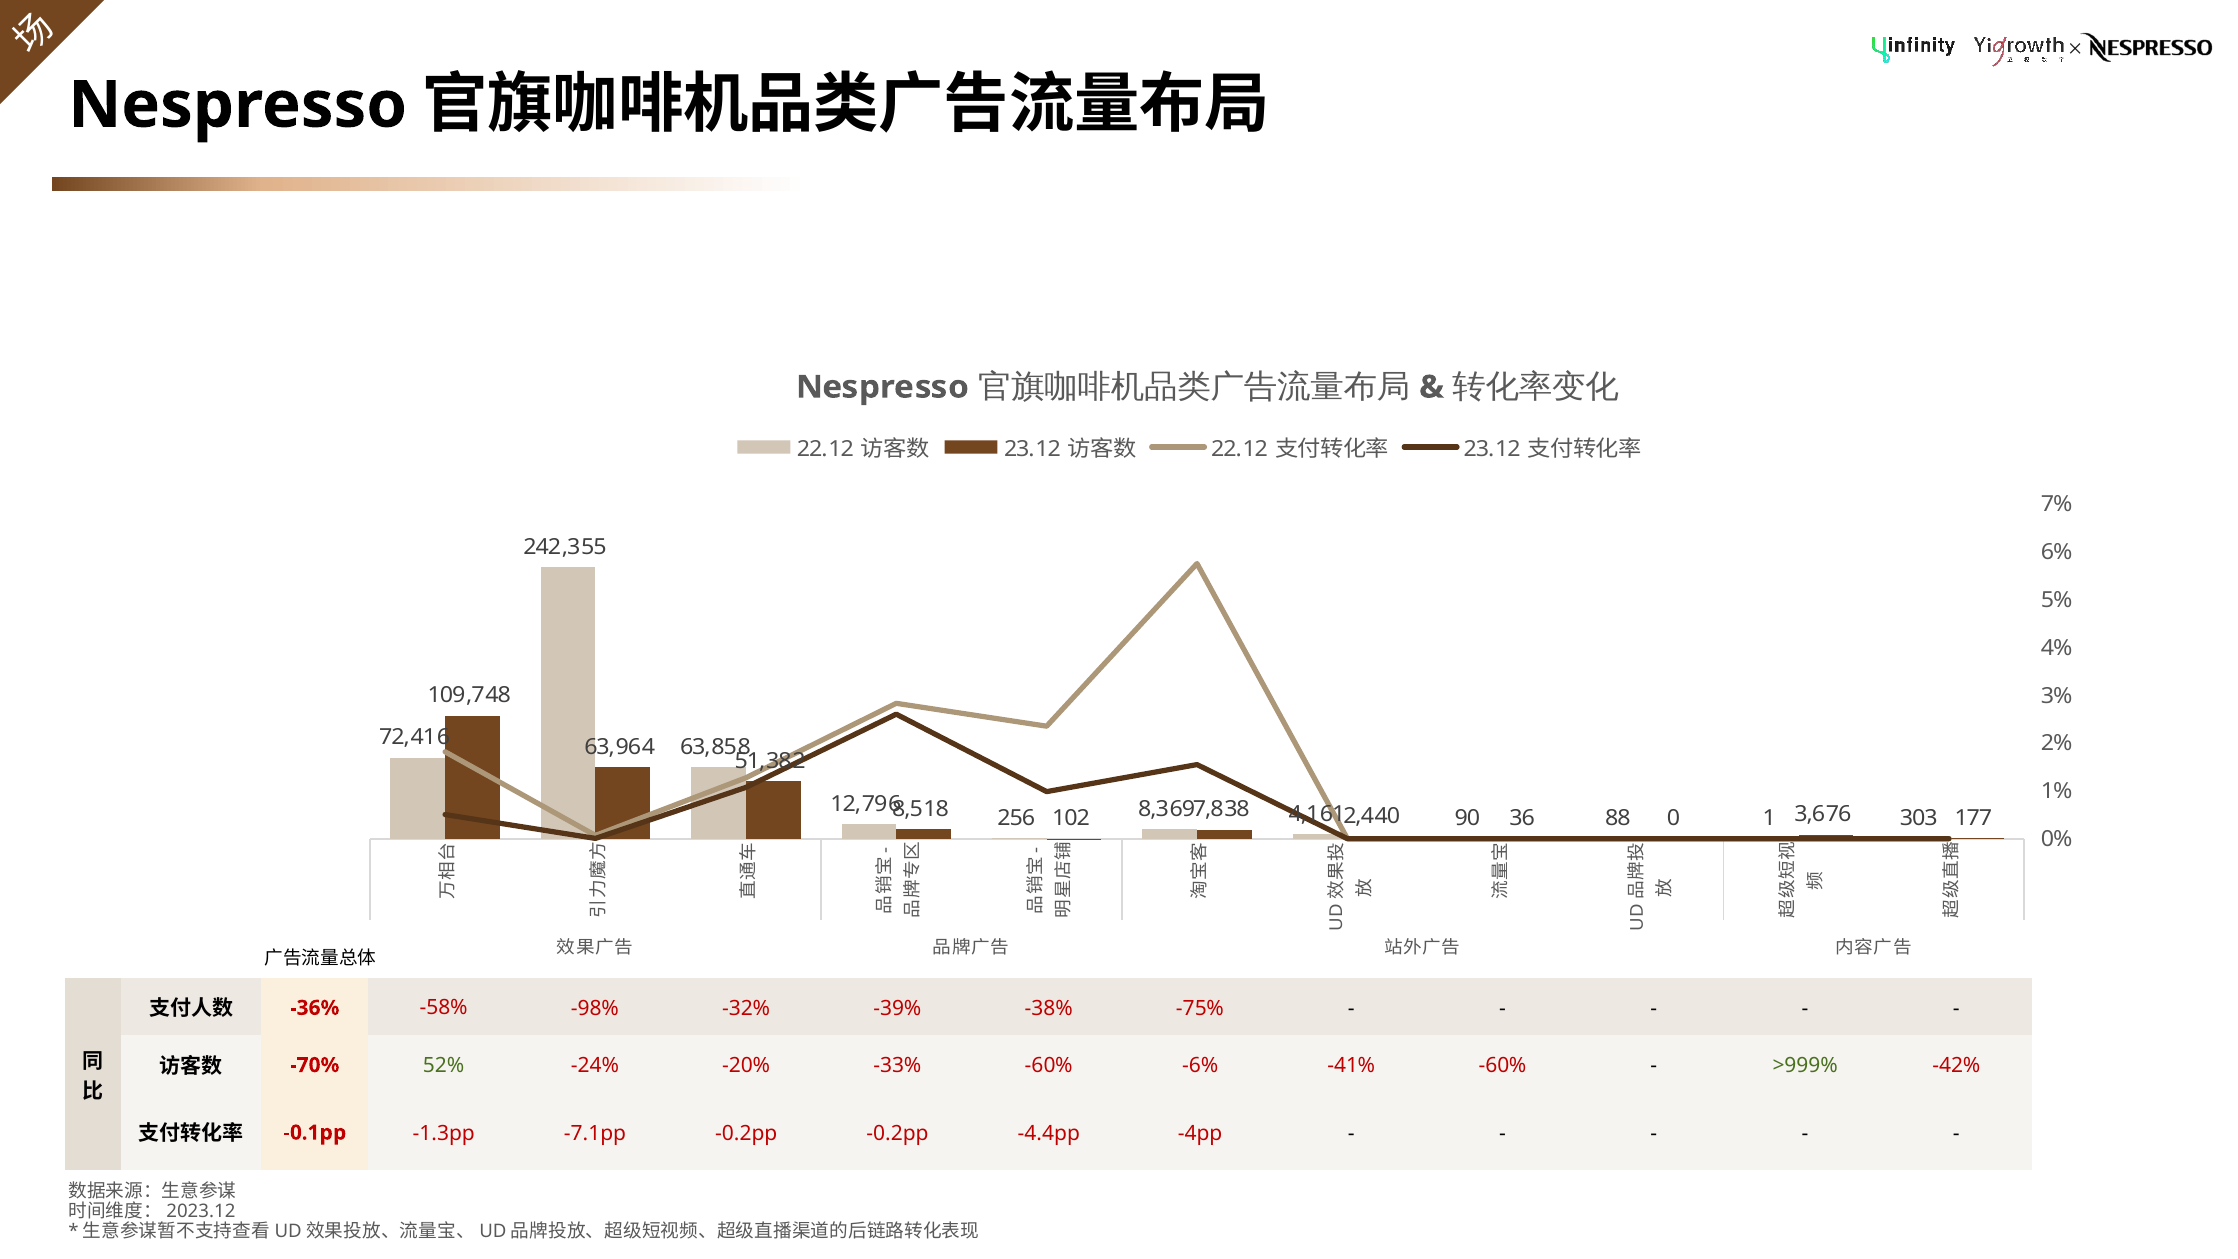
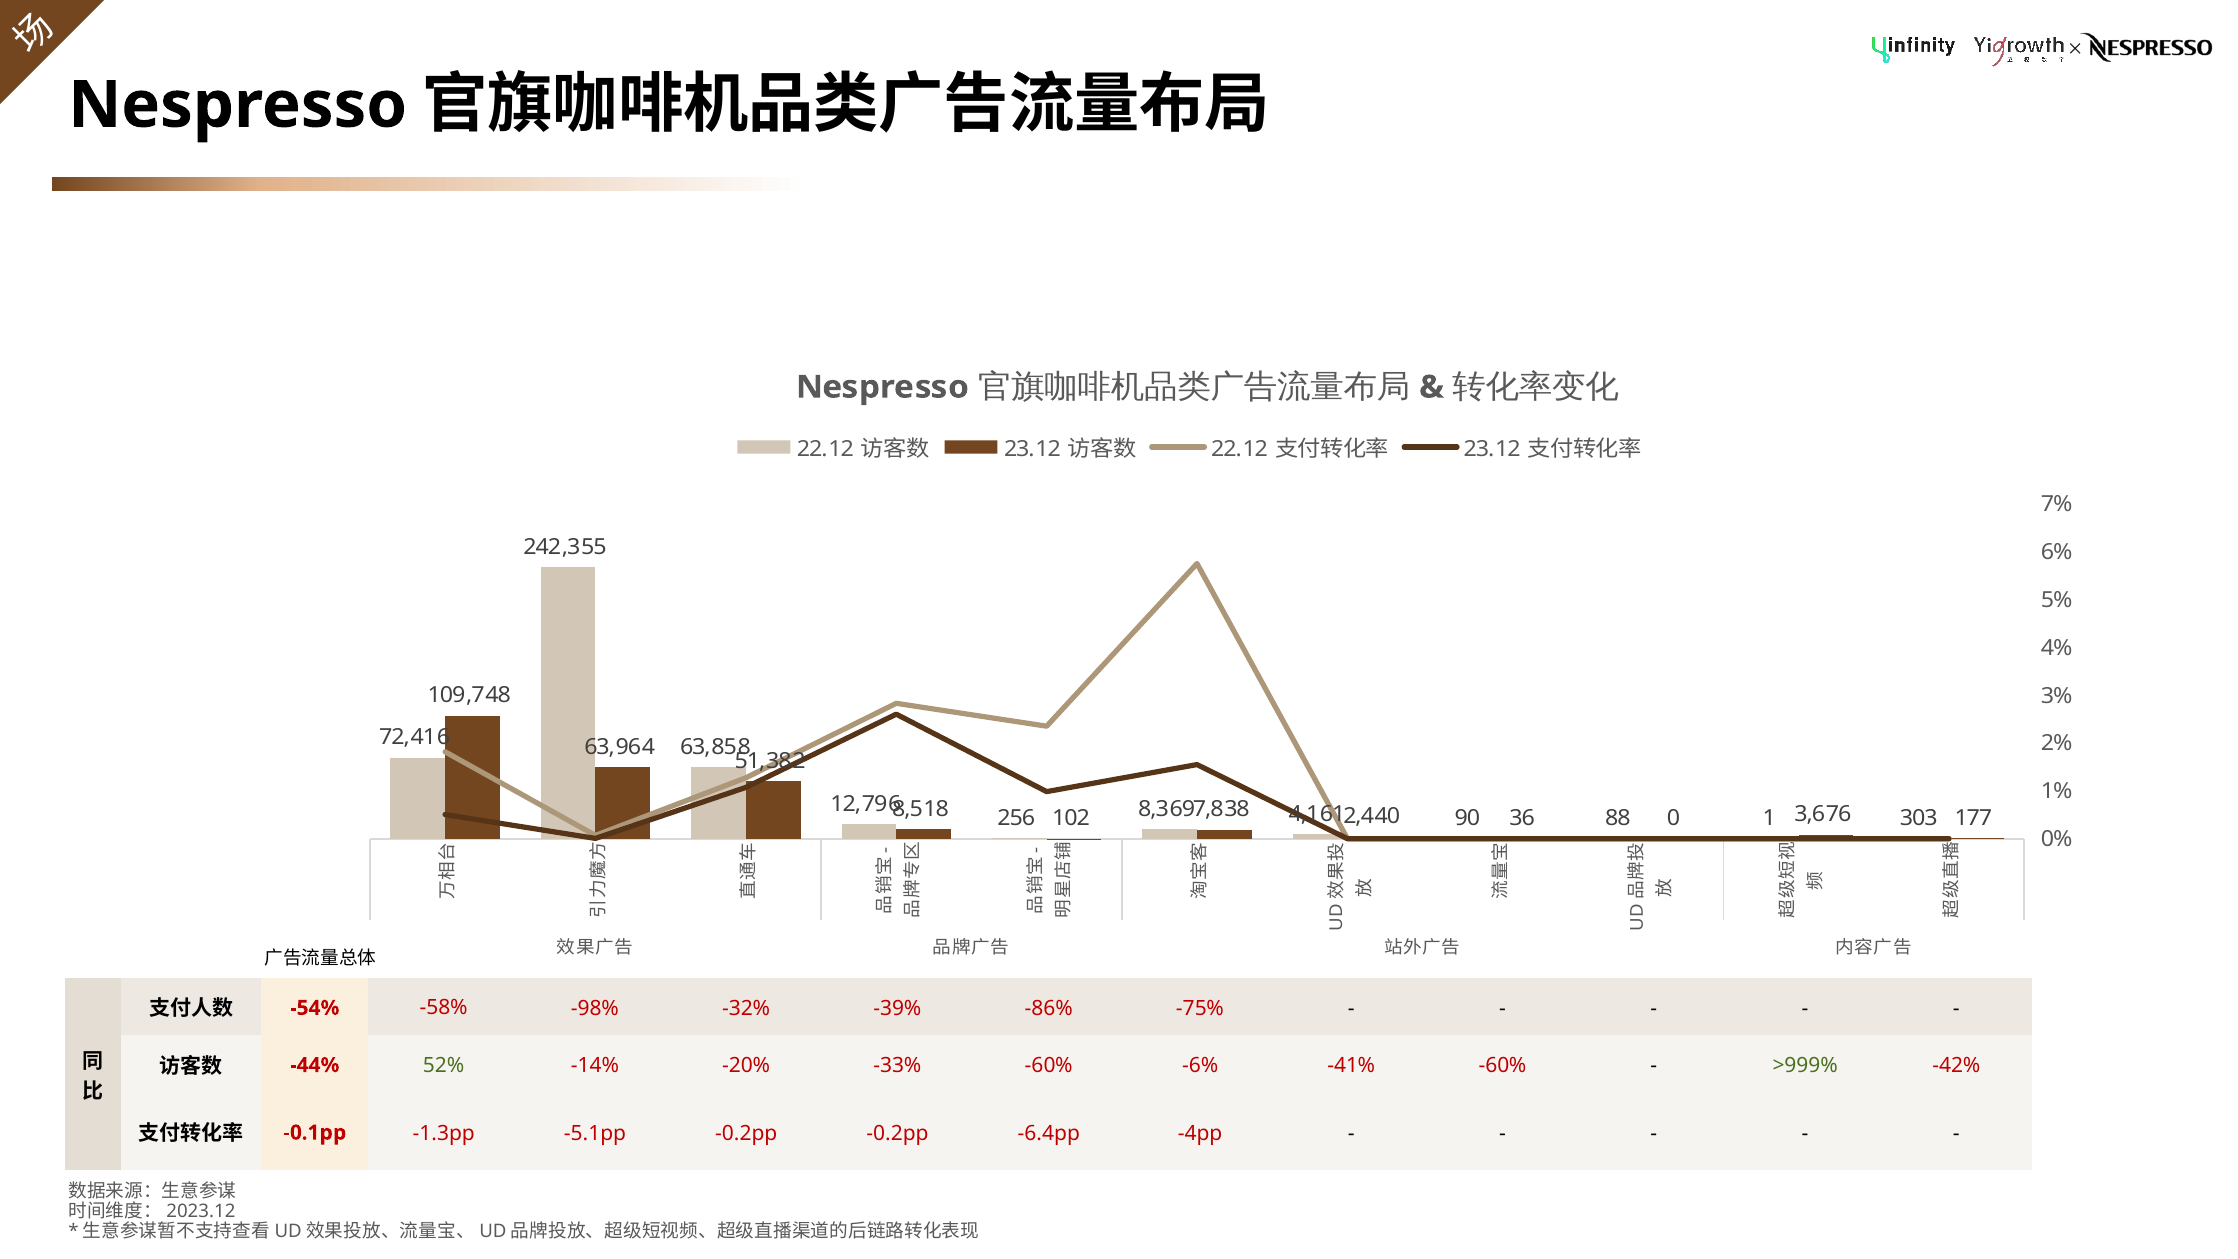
-36%: -36% -> -54%
-38%: -38% -> -86%
-70%: -70% -> -44%
-24%: -24% -> -14%
-7.1pp: -7.1pp -> -5.1pp
-4.4pp: -4.4pp -> -6.4pp
